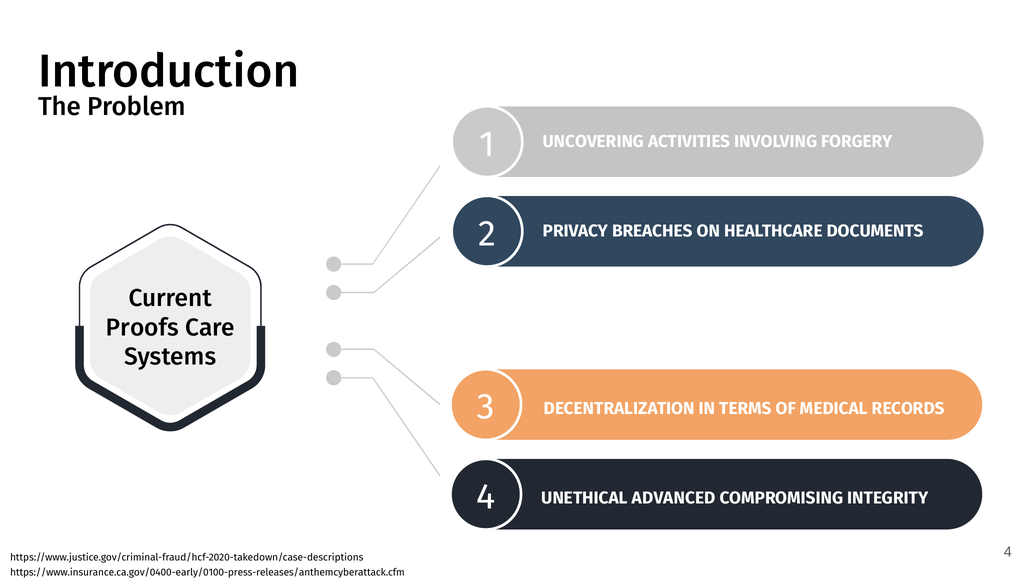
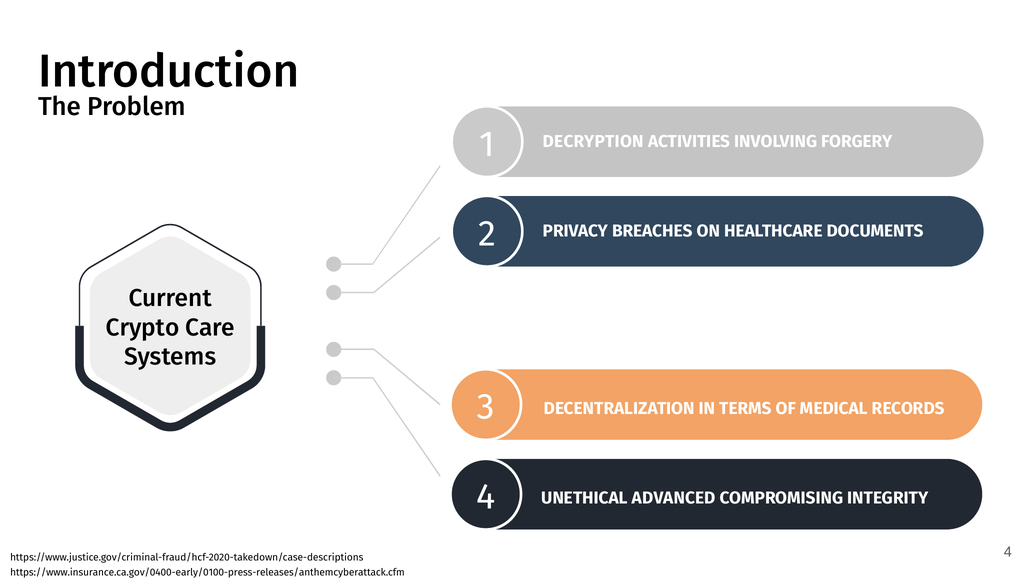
UNCOVERING: UNCOVERING -> DECRYPTION
Proofs: Proofs -> Crypto
